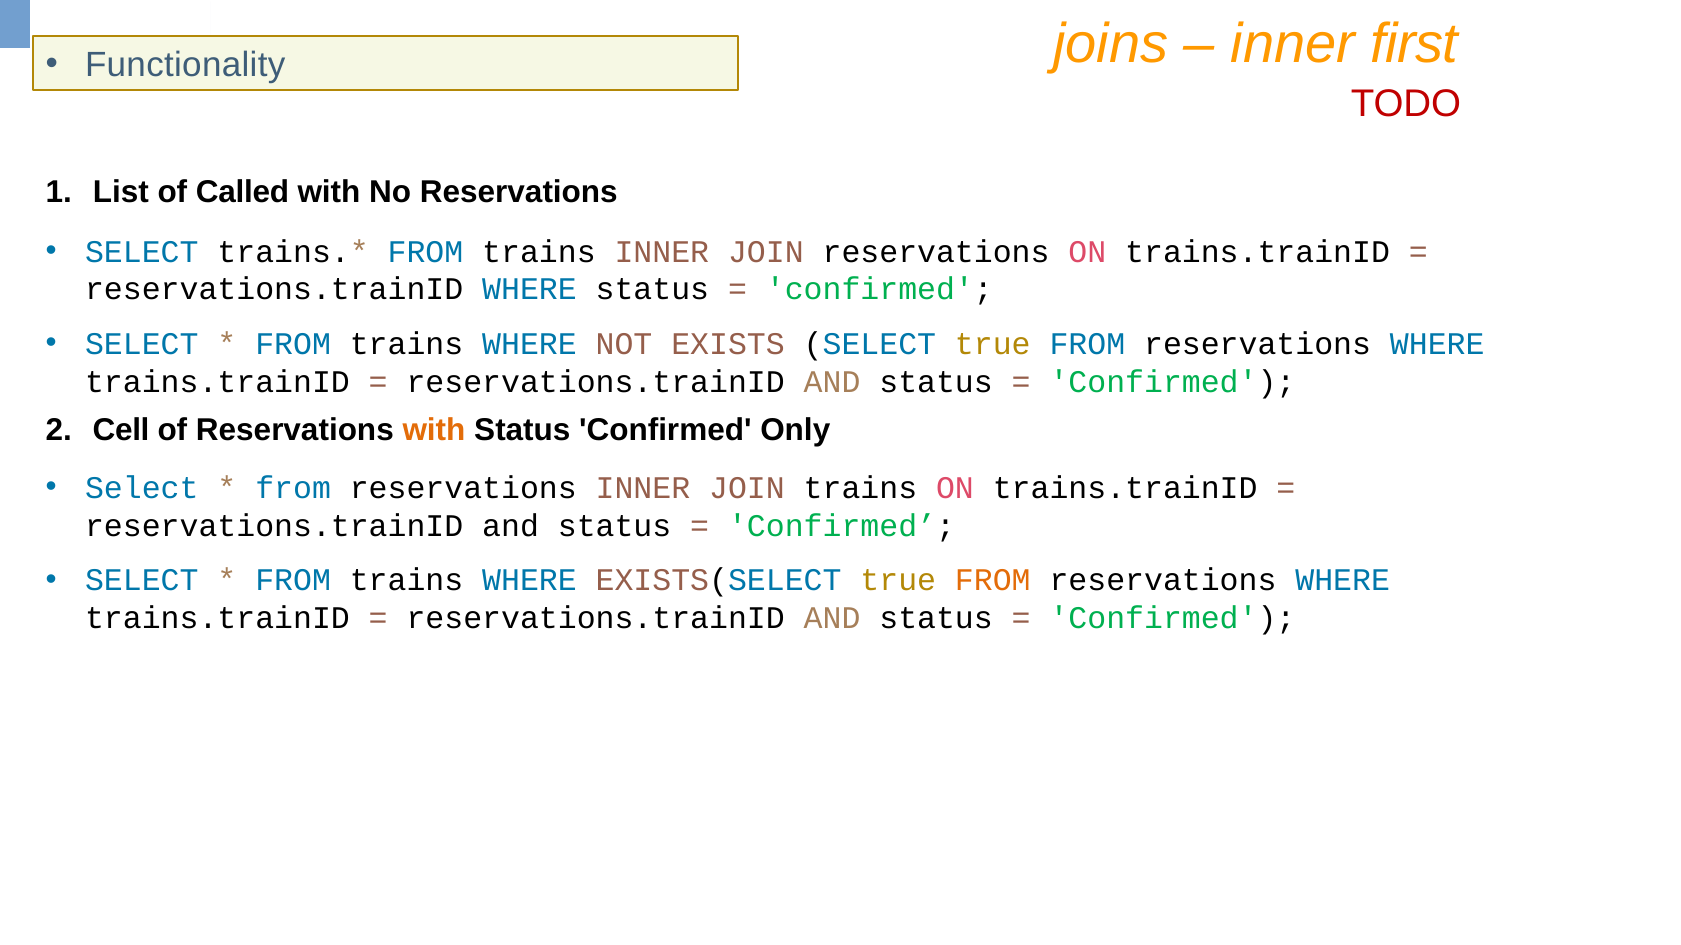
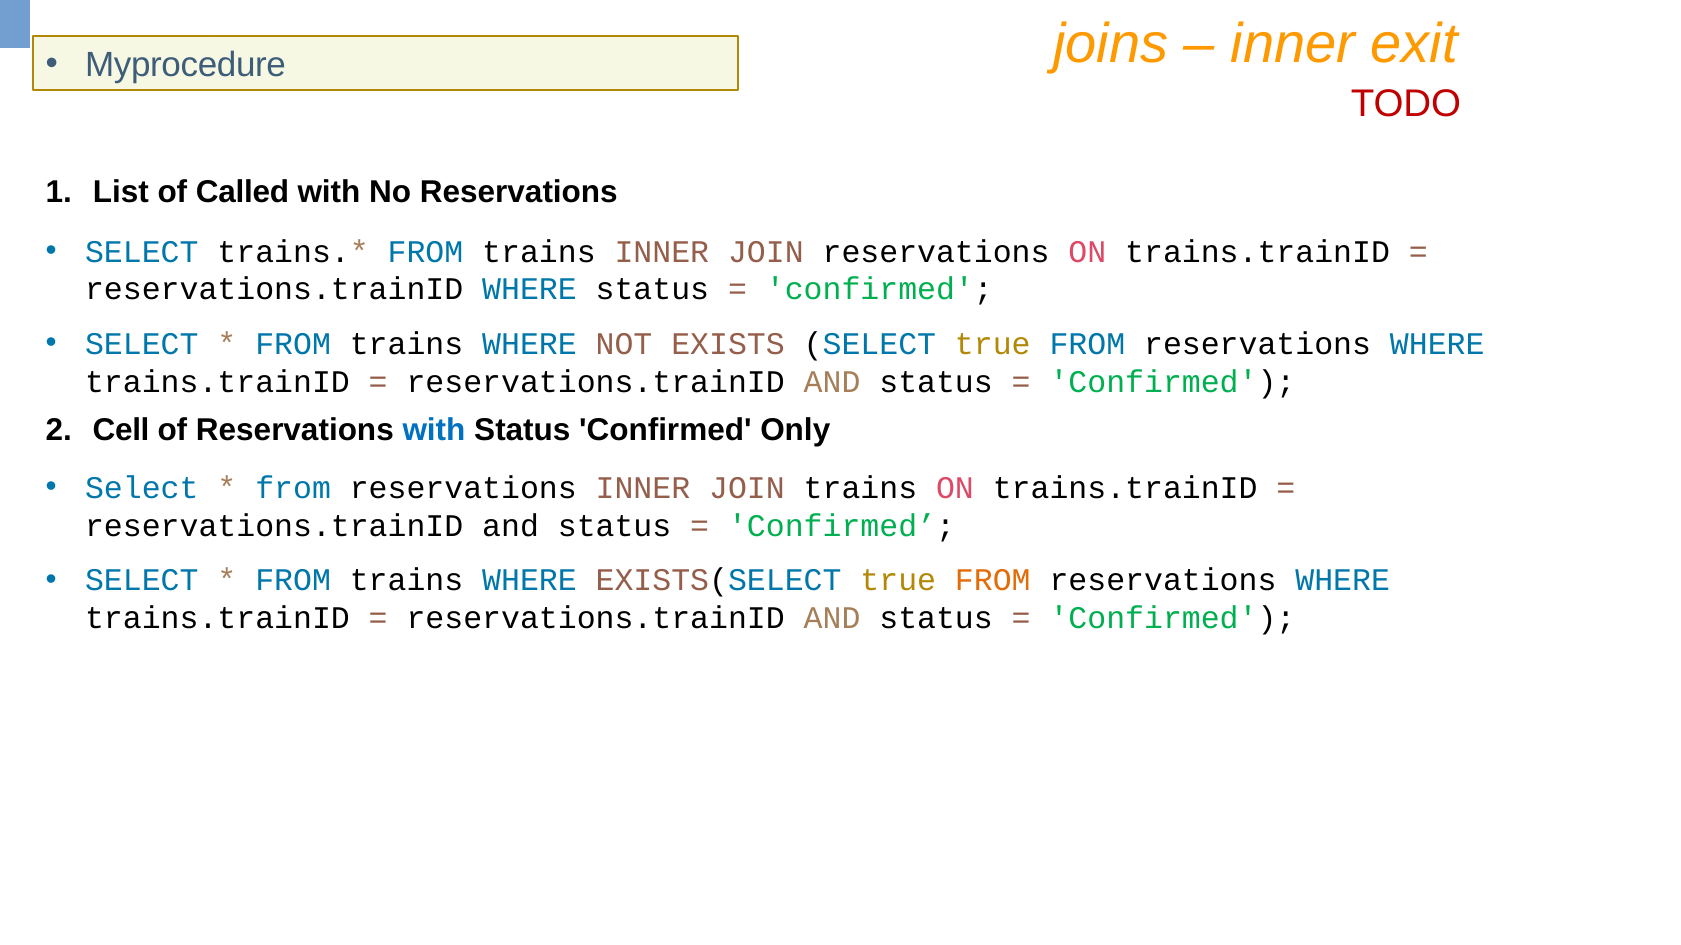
first: first -> exit
Functionality: Functionality -> Myprocedure
with at (434, 431) colour: orange -> blue
